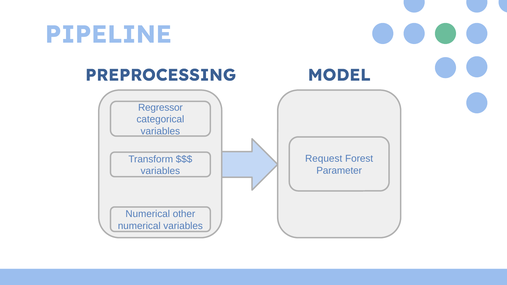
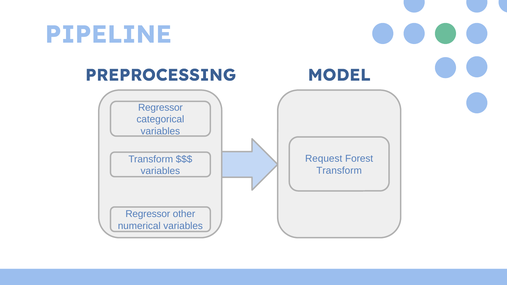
Parameter at (339, 171): Parameter -> Transform
Numerical at (148, 214): Numerical -> Regressor
